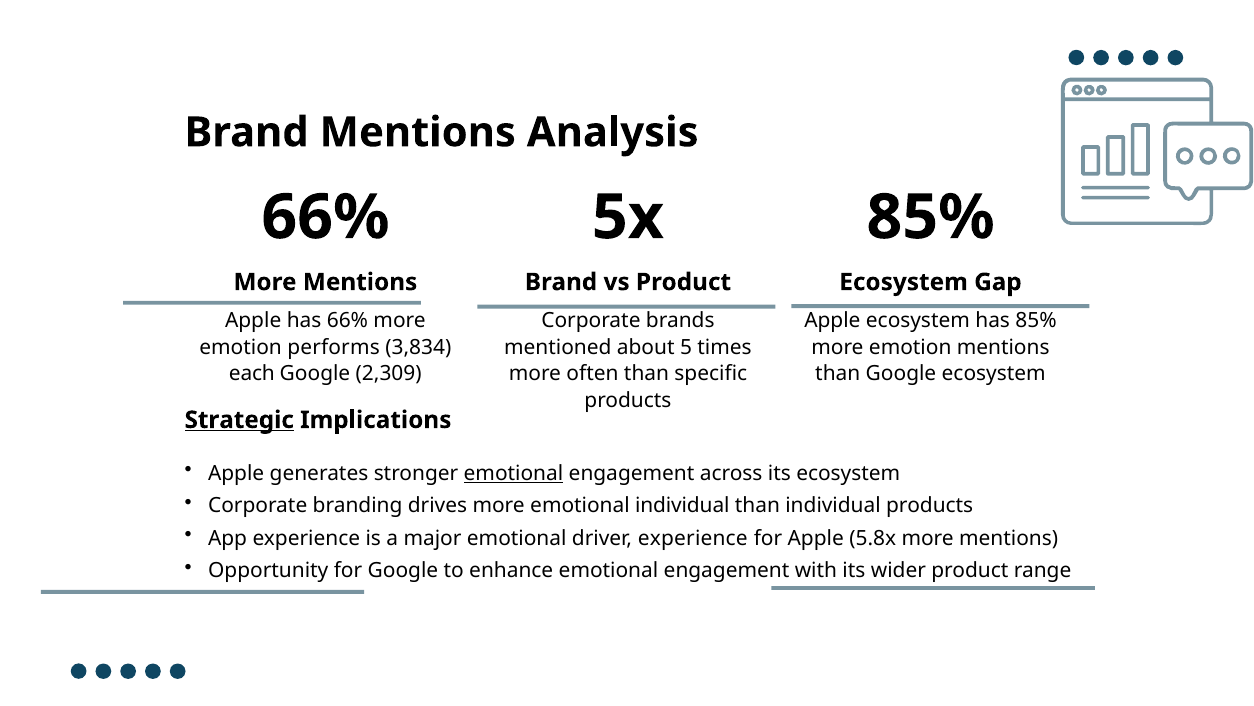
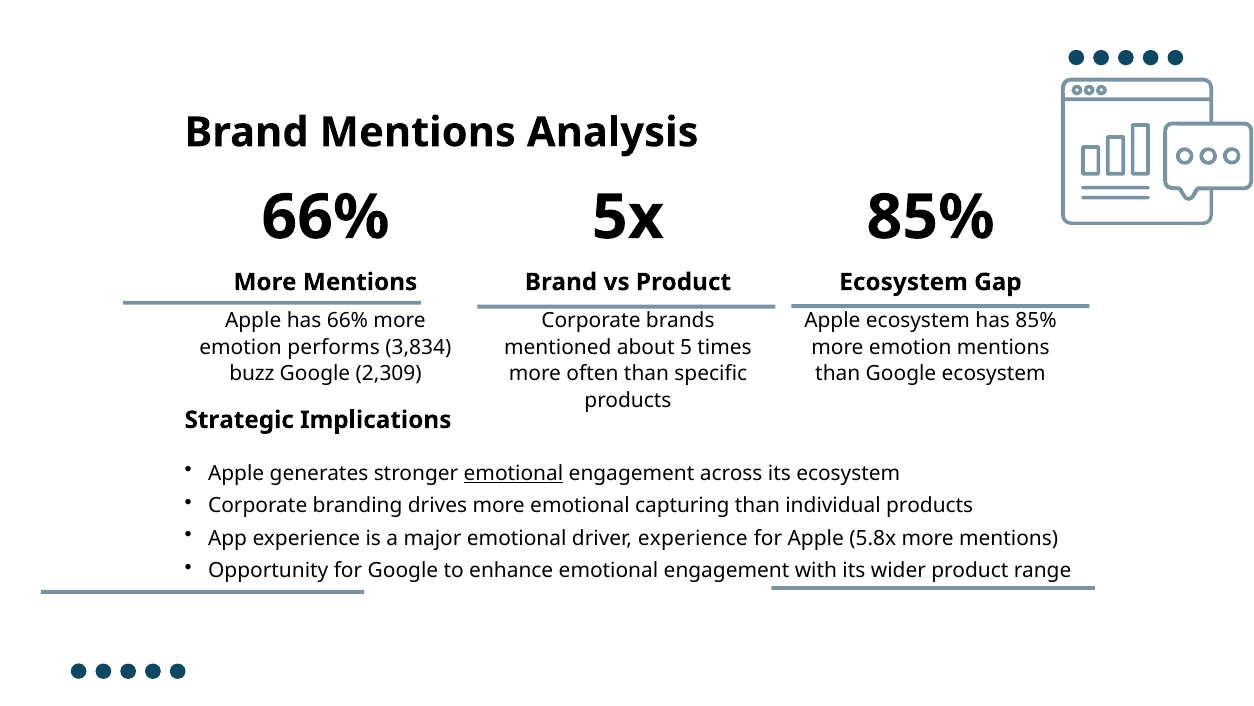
each: each -> buzz
Strategic underline: present -> none
emotional individual: individual -> capturing
